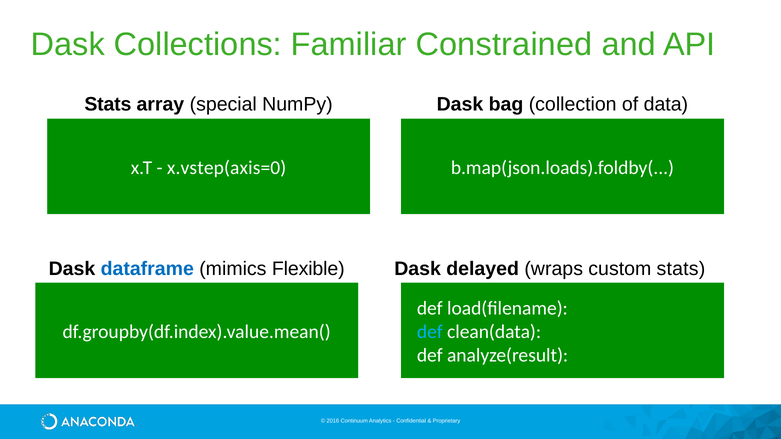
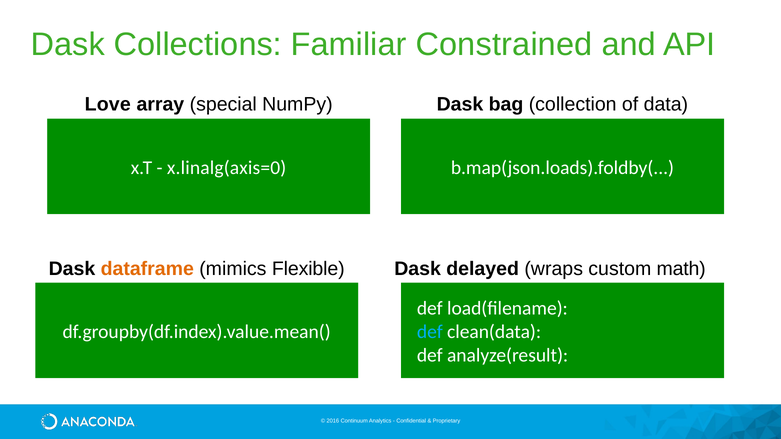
Stats at (108, 104): Stats -> Love
x.vstep(axis=0: x.vstep(axis=0 -> x.linalg(axis=0
dataframe colour: blue -> orange
custom stats: stats -> math
